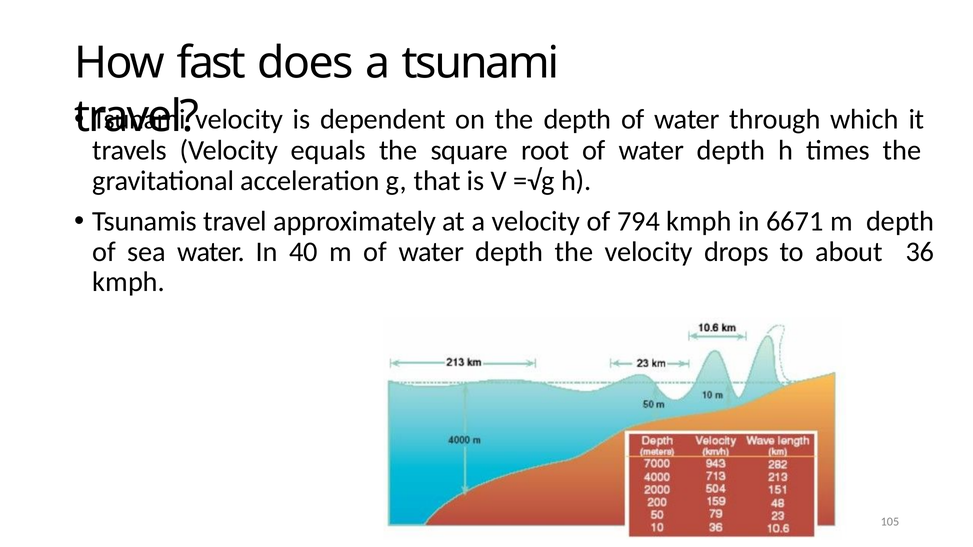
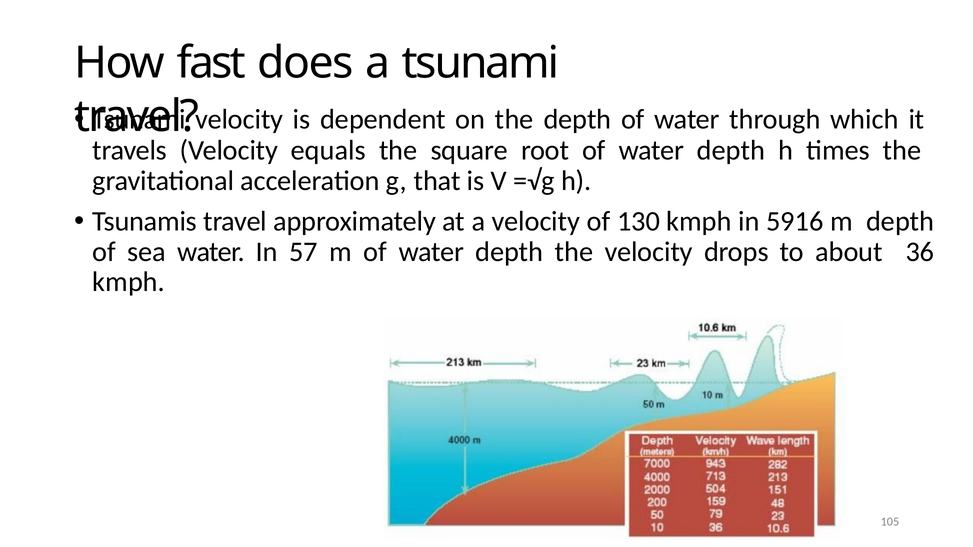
794: 794 -> 130
6671: 6671 -> 5916
40: 40 -> 57
